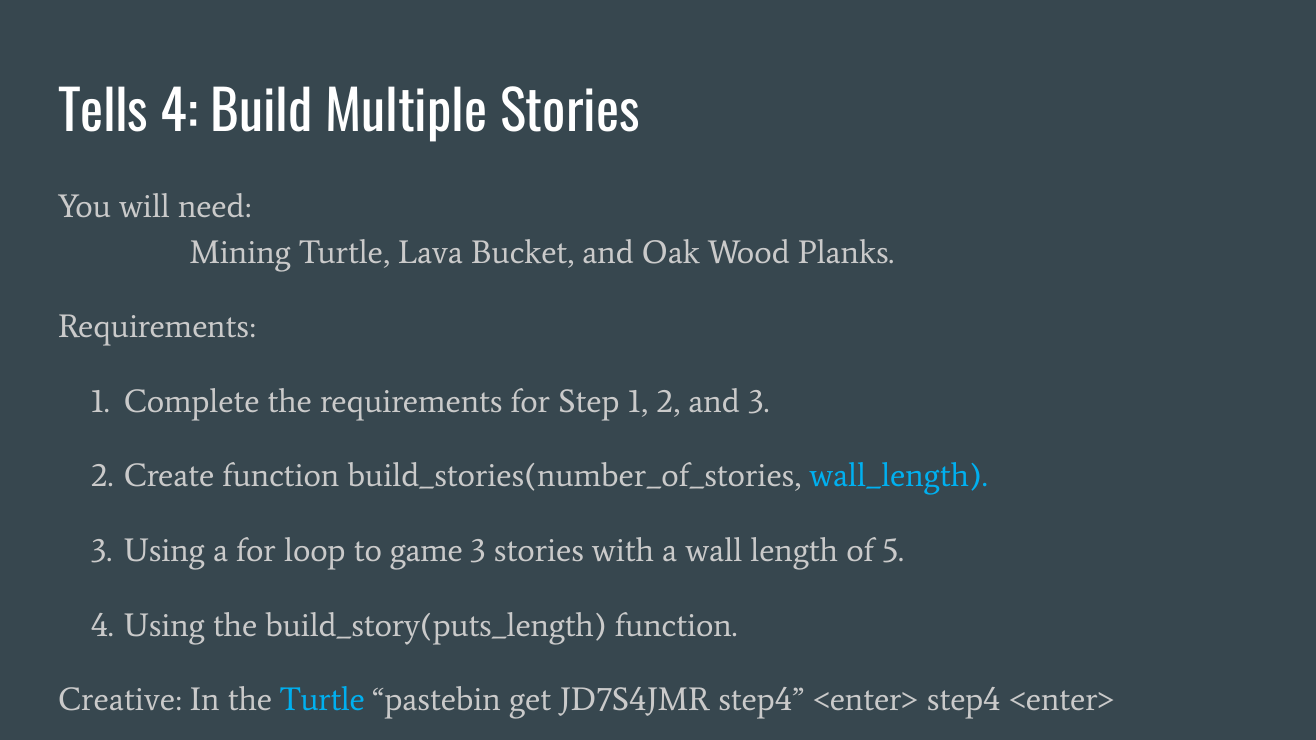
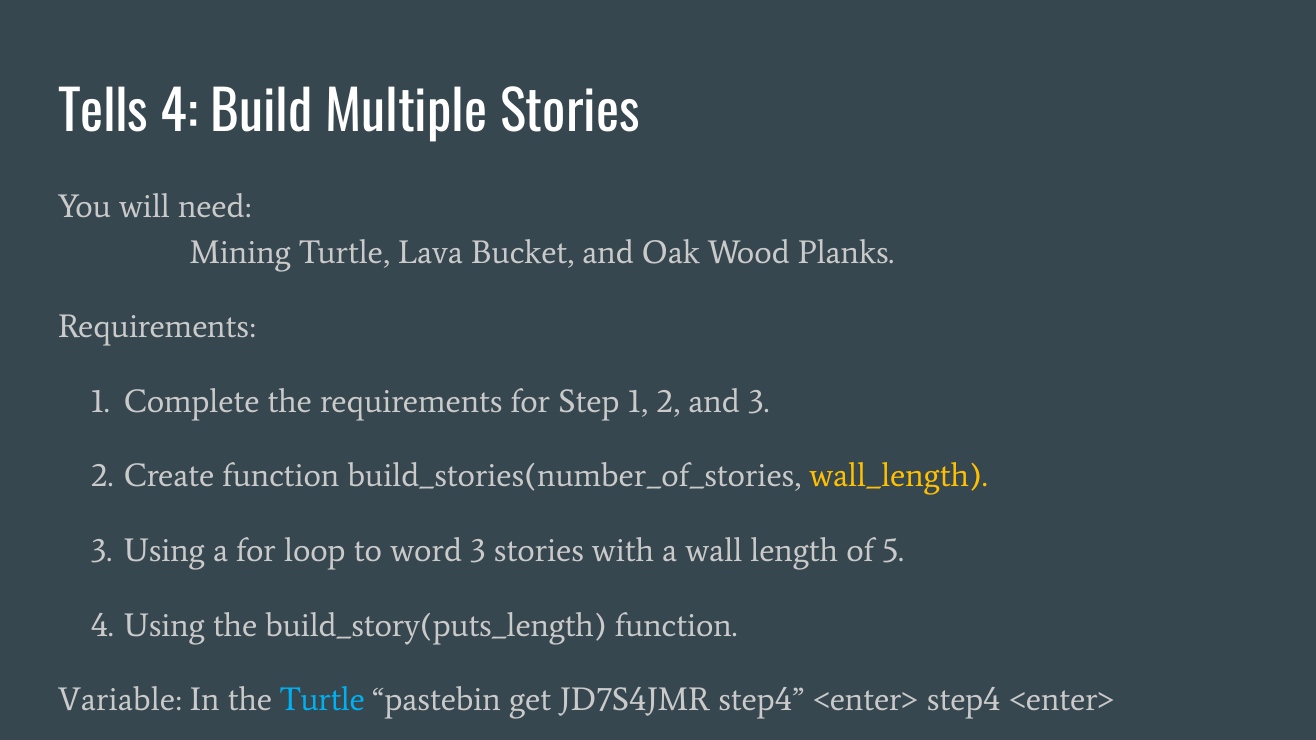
wall_length colour: light blue -> yellow
game: game -> word
Creative: Creative -> Variable
